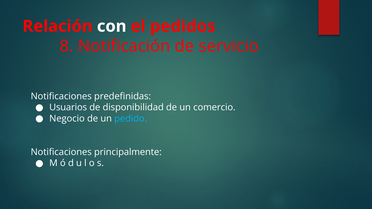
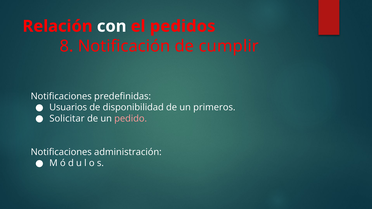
servicio: servicio -> cumplir
comercio: comercio -> primeros
Negocio: Negocio -> Solicitar
pedido colour: light blue -> pink
principalmente: principalmente -> administración
